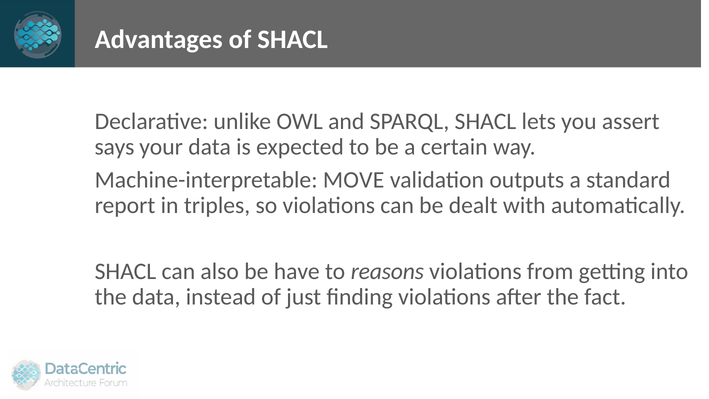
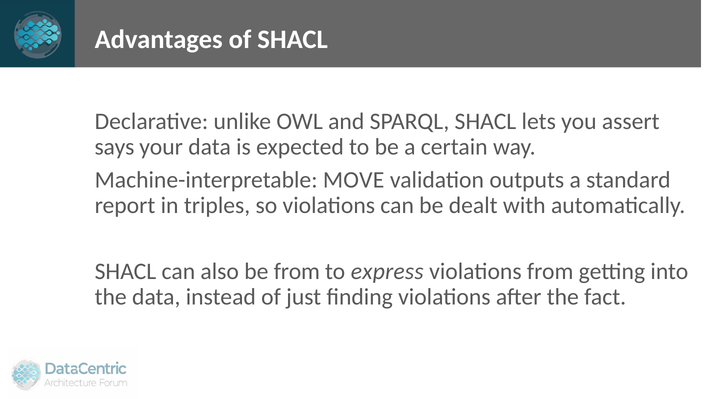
be have: have -> from
reasons: reasons -> express
